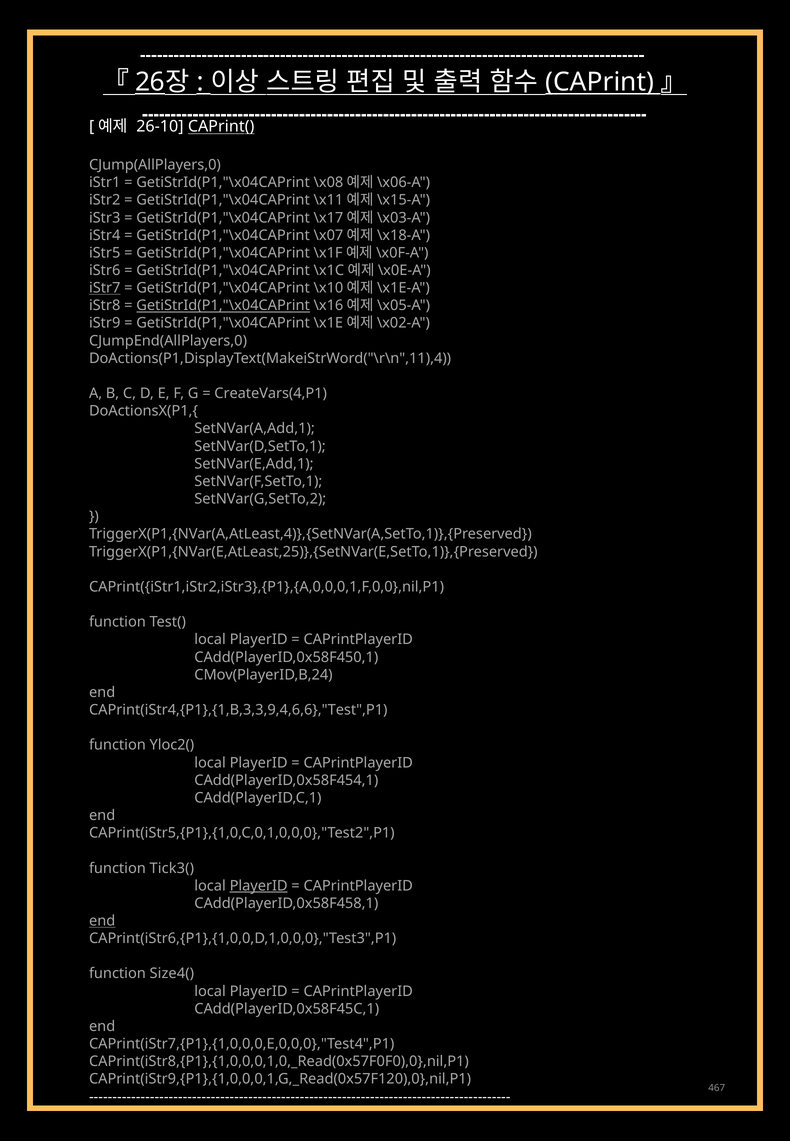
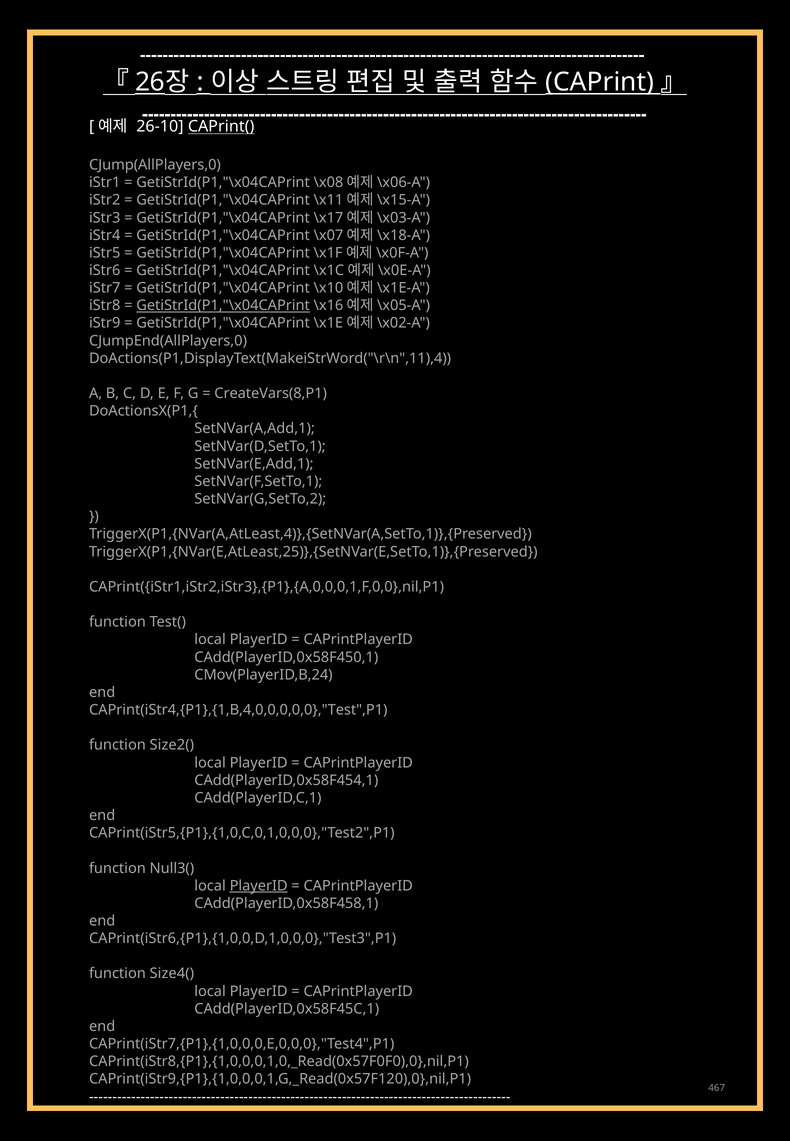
iStr7 underline: present -> none
CreateVars(4,P1: CreateVars(4,P1 -> CreateVars(8,P1
CAPrint(iStr4,{P1},{1,B,3,3,9,4,6,6},"Test",P1: CAPrint(iStr4,{P1},{1,B,3,3,9,4,6,6},"Test",P1 -> CAPrint(iStr4,{P1},{1,B,4,0,0,0,0,0},"Test",P1
Yloc2(: Yloc2( -> Size2(
Tick3(: Tick3( -> Null3(
end at (102, 921) underline: present -> none
